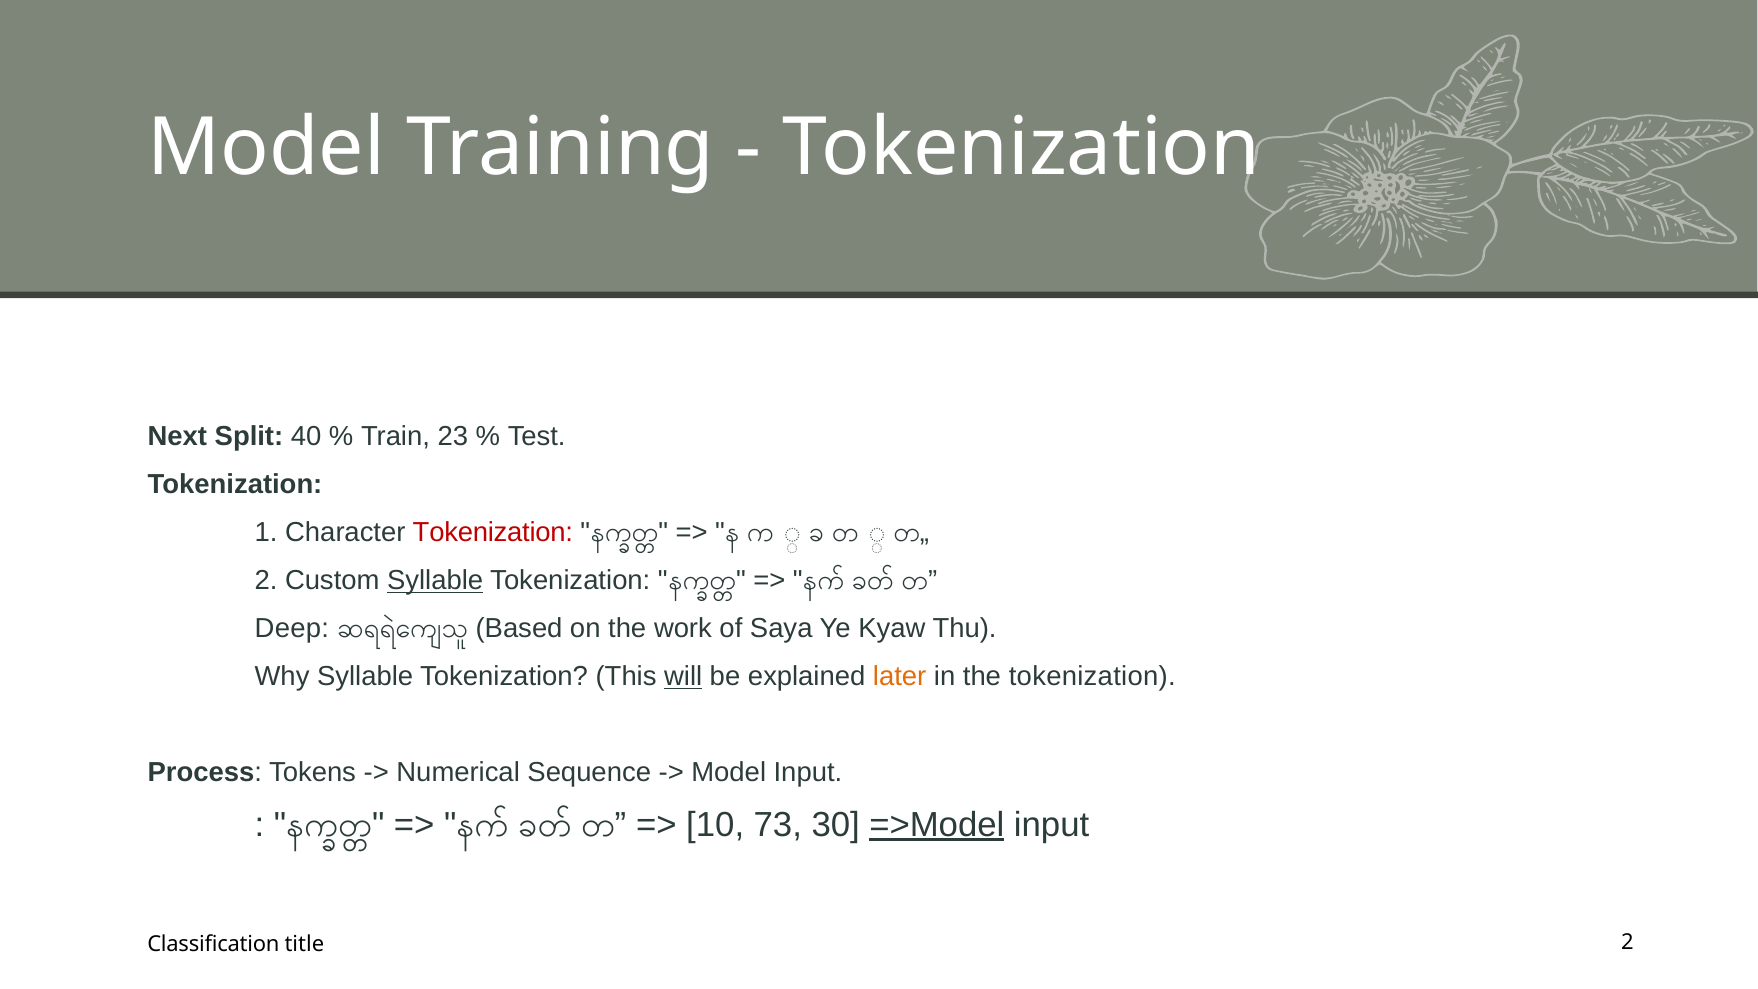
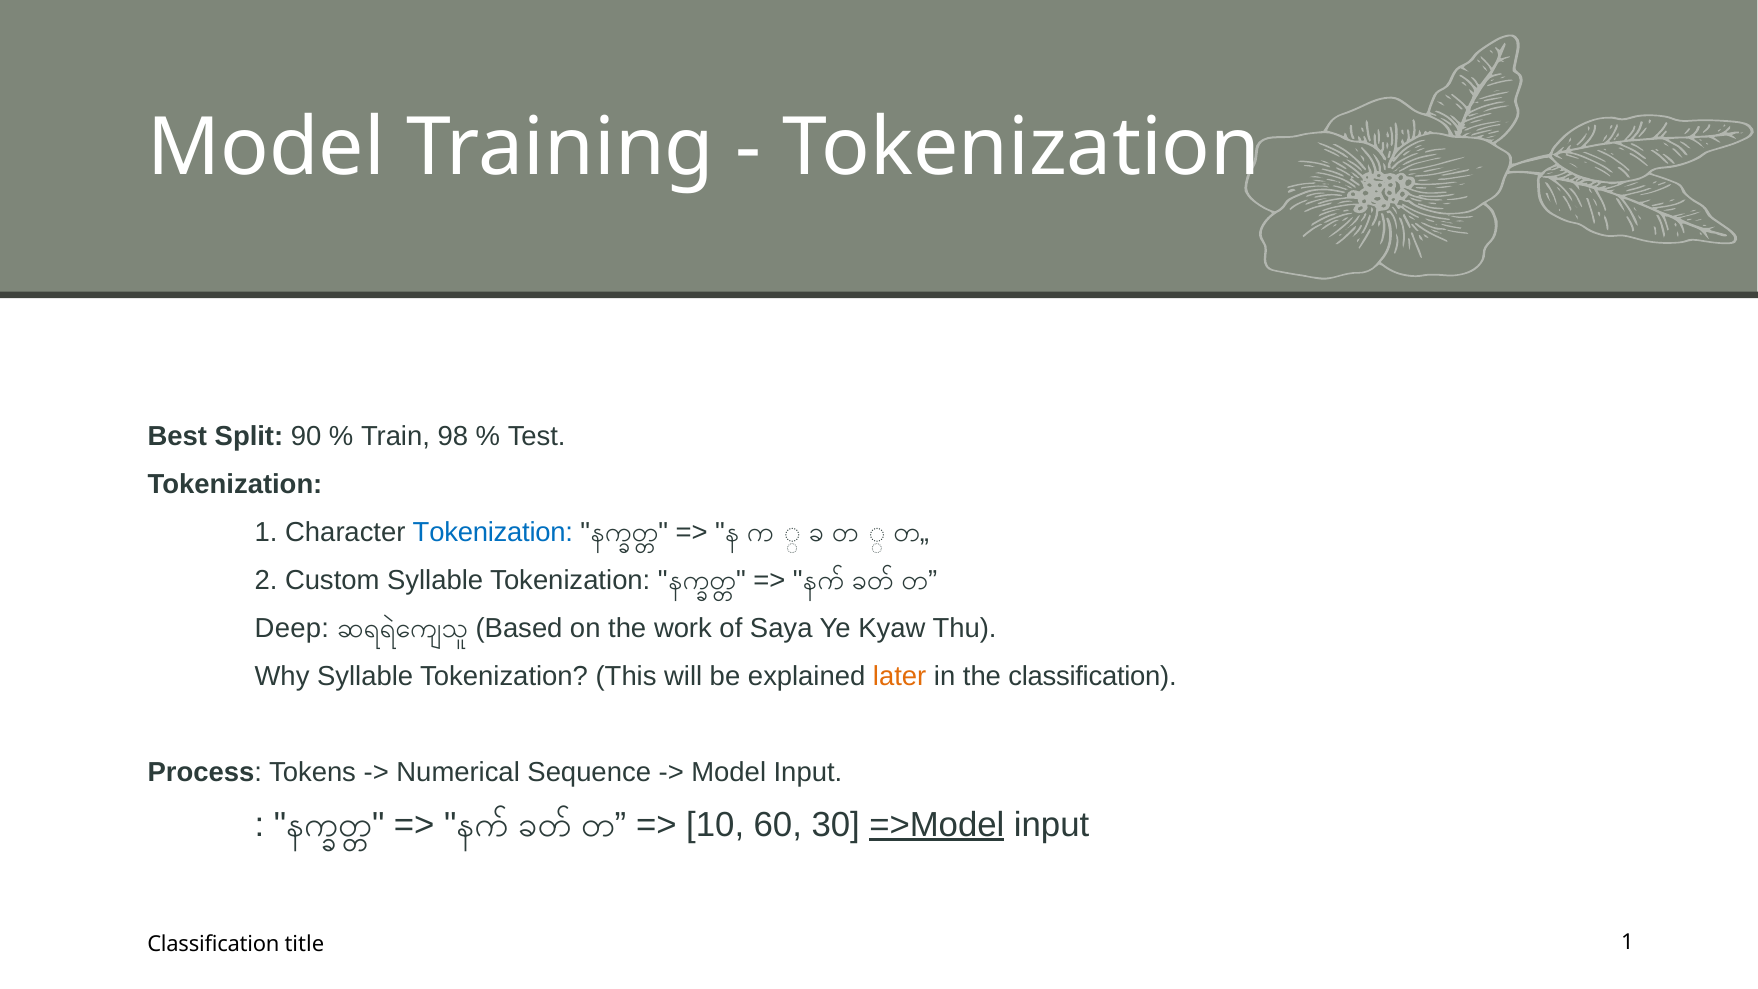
Next: Next -> Best
40: 40 -> 90
23: 23 -> 98
Tokenization at (493, 532) colour: red -> blue
Syllable at (435, 580) underline: present -> none
will underline: present -> none
the tokenization: tokenization -> classification
73: 73 -> 60
title 2: 2 -> 1
